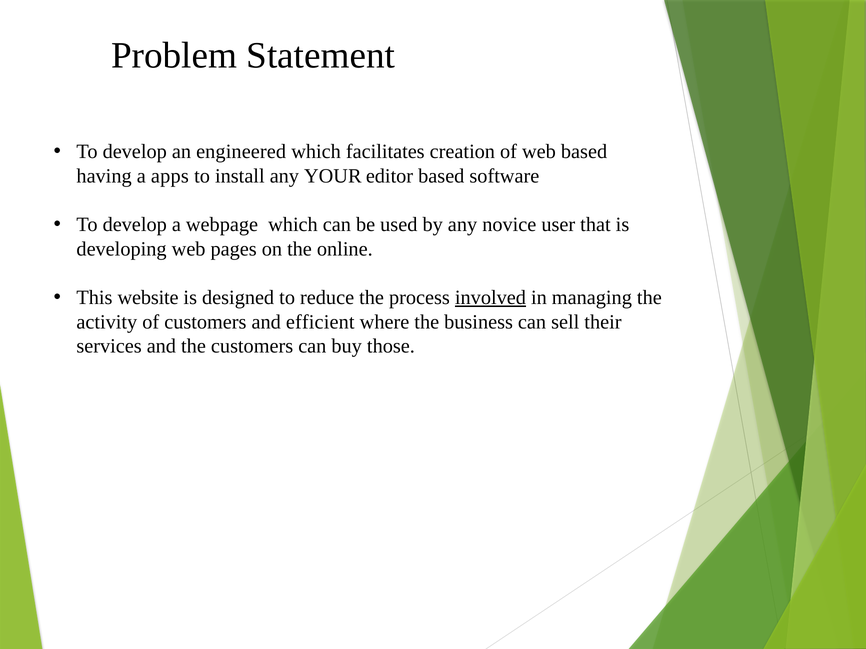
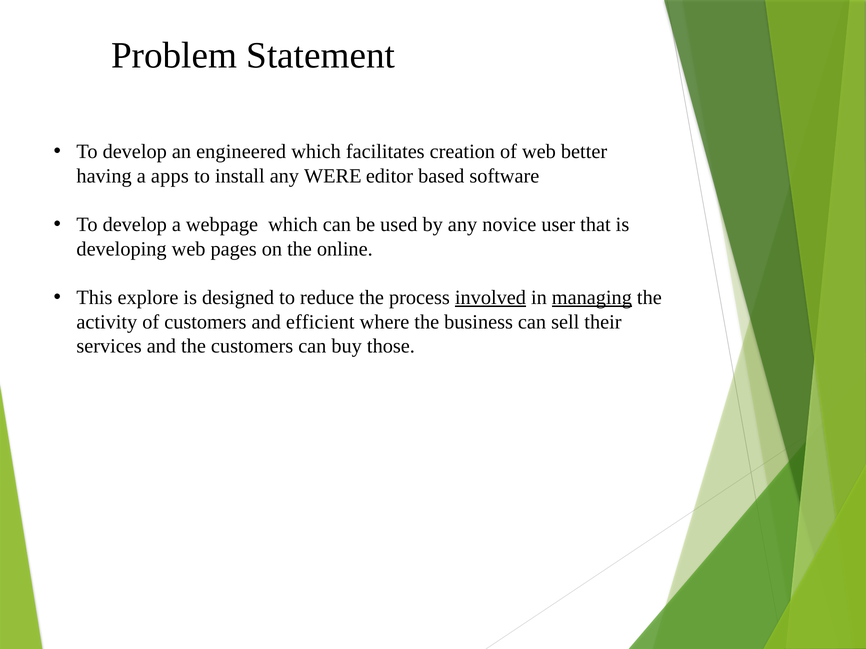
web based: based -> better
YOUR: YOUR -> WERE
website: website -> explore
managing underline: none -> present
